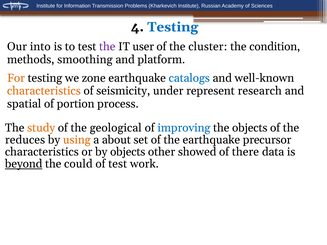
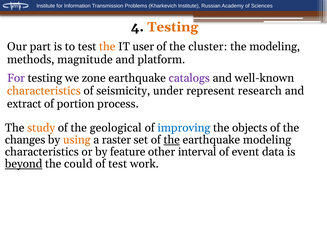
Testing at (173, 27) colour: blue -> orange
into: into -> part
the at (107, 47) colour: purple -> orange
the condition: condition -> modeling
smoothing: smoothing -> magnitude
For at (16, 78) colour: orange -> purple
catalogs colour: blue -> purple
spatial: spatial -> extract
reduces: reduces -> changes
about: about -> raster
the at (172, 140) underline: none -> present
earthquake precursor: precursor -> modeling
by objects: objects -> feature
showed: showed -> interval
there: there -> event
